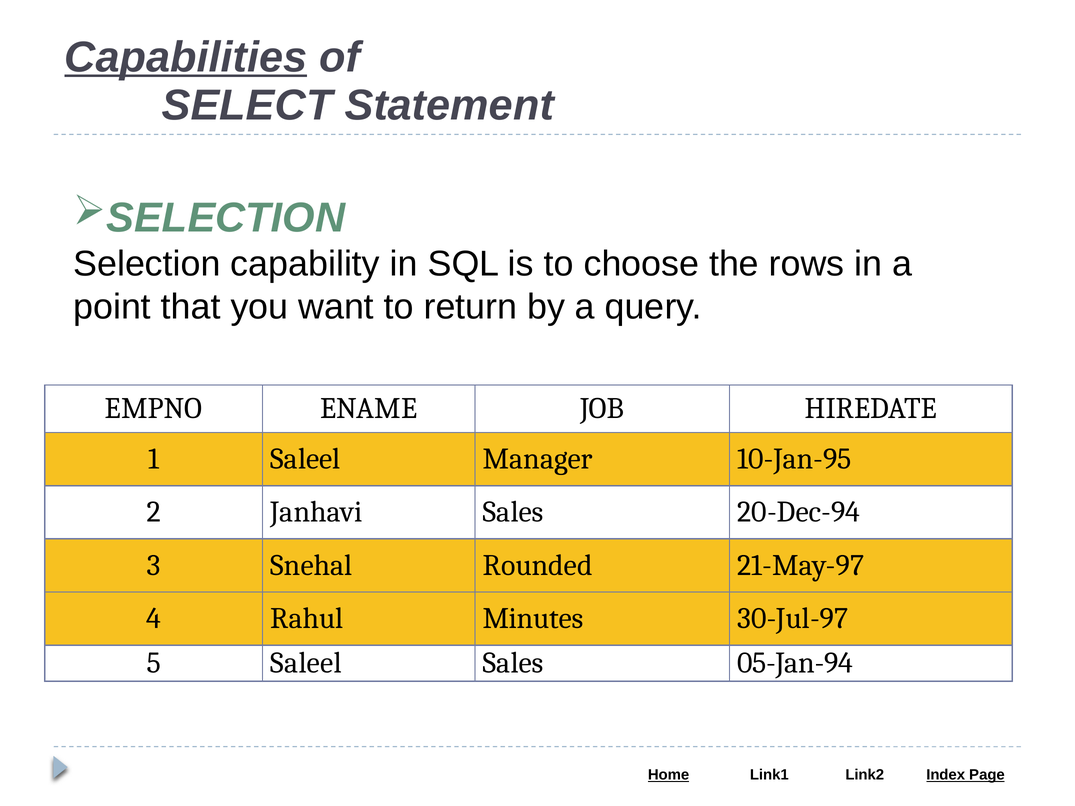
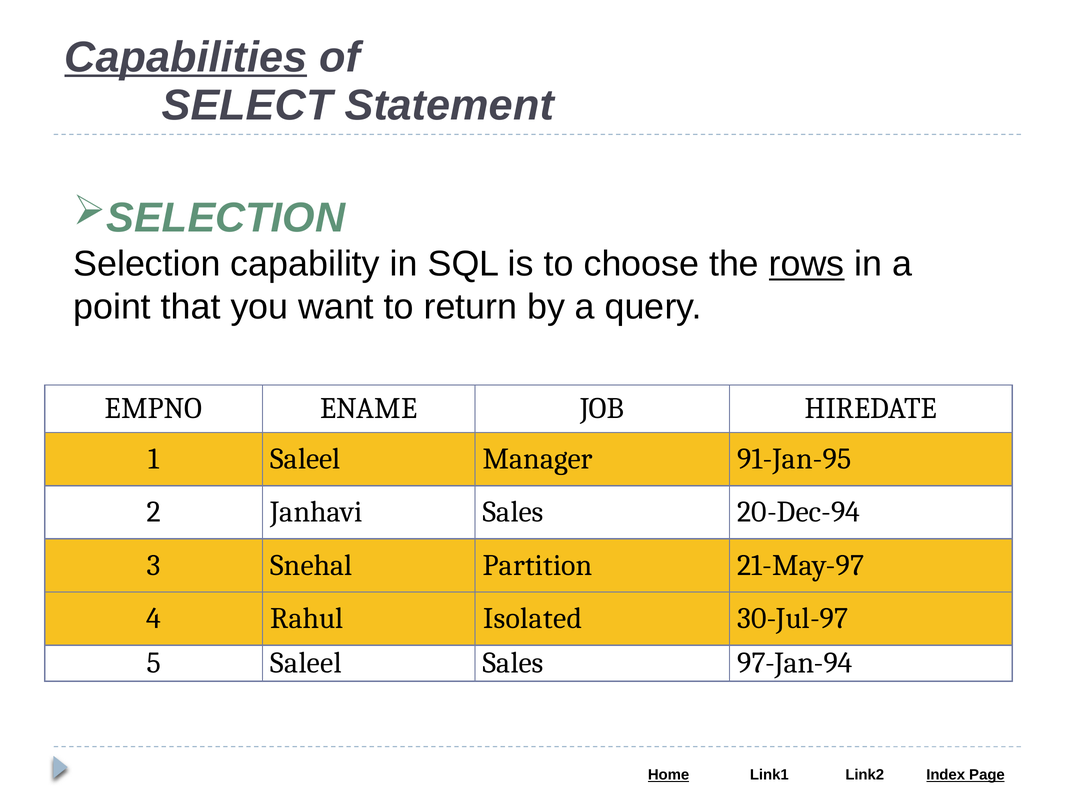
rows underline: none -> present
10-Jan-95: 10-Jan-95 -> 91-Jan-95
Rounded: Rounded -> Partition
Minutes: Minutes -> Isolated
05-Jan-94: 05-Jan-94 -> 97-Jan-94
